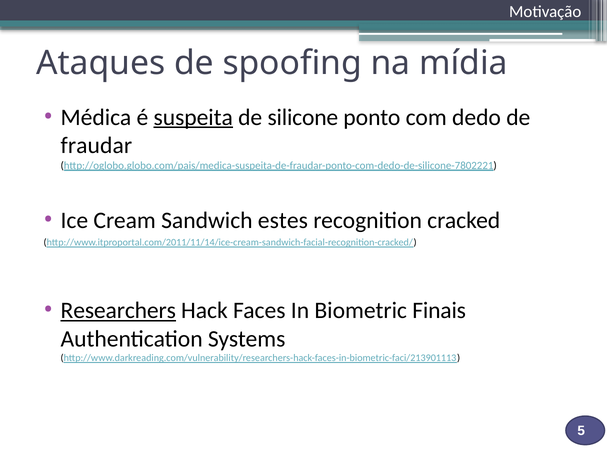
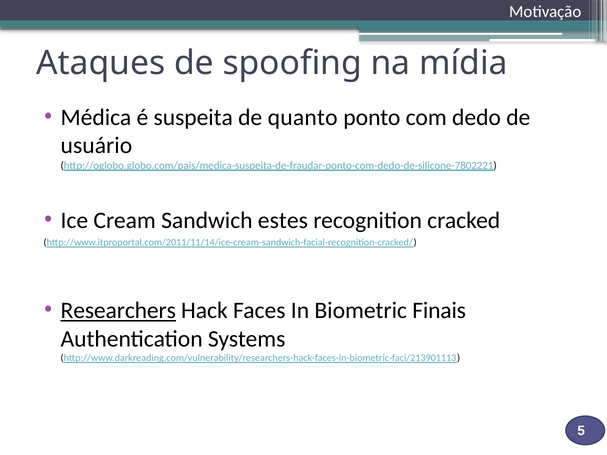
suspeita underline: present -> none
silicone: silicone -> quanto
fraudar: fraudar -> usuário
